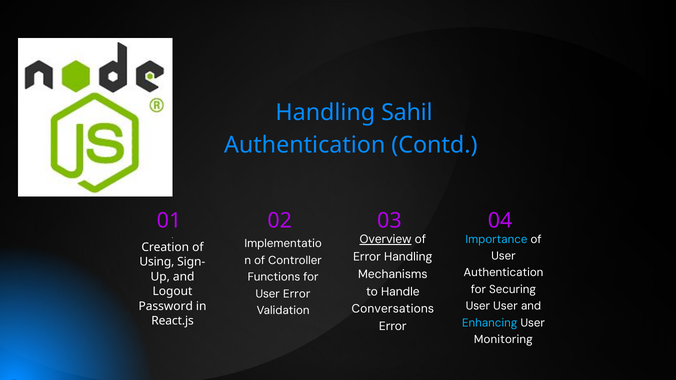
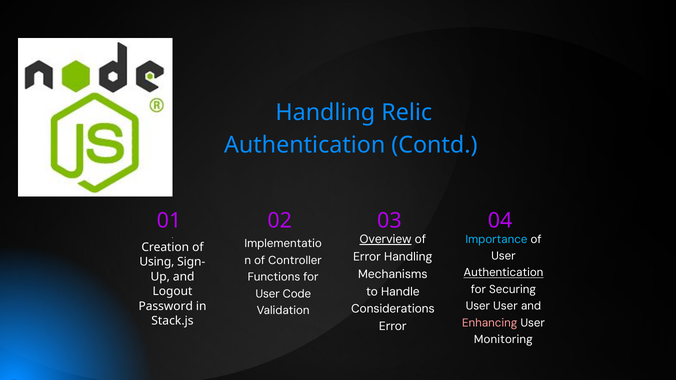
Sahil: Sahil -> Relic
Authentication at (504, 273) underline: none -> present
User Error: Error -> Code
Conversations: Conversations -> Considerations
React.js: React.js -> Stack.js
Enhancing colour: light blue -> pink
